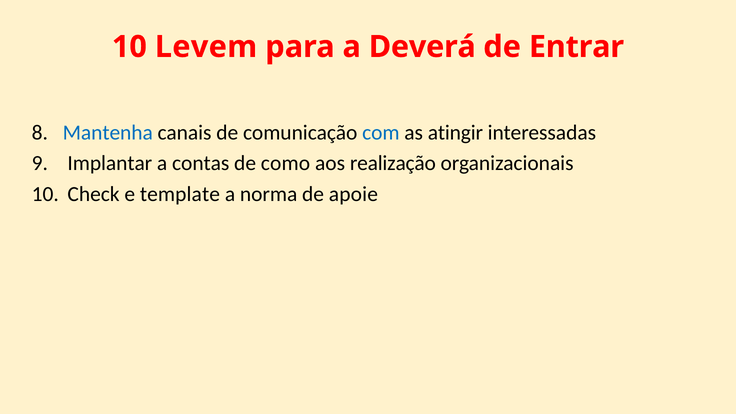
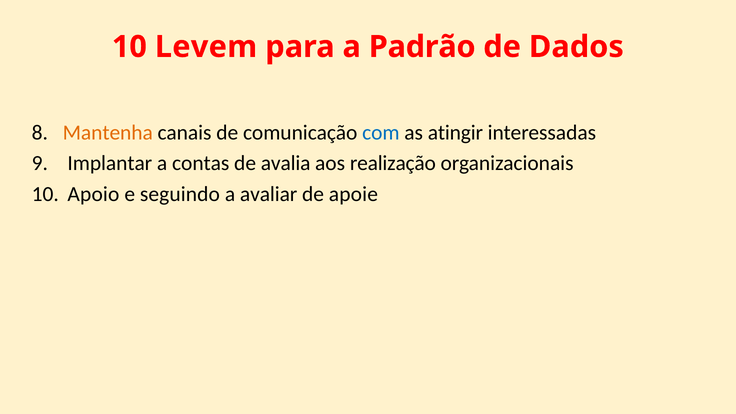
Deverá: Deverá -> Padrão
Entrar: Entrar -> Dados
Mantenha colour: blue -> orange
como: como -> avalia
Check: Check -> Apoio
template: template -> seguindo
norma: norma -> avaliar
